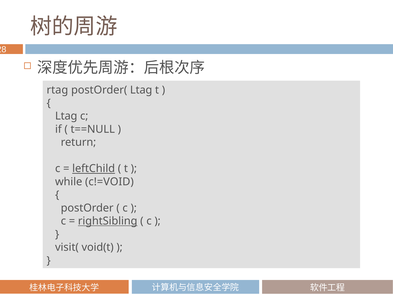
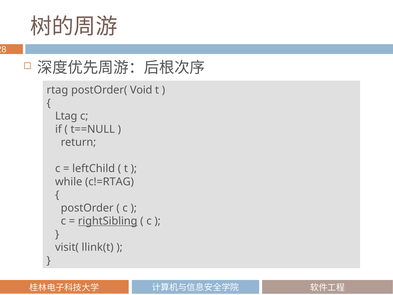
postOrder( Ltag: Ltag -> Void
leftChild underline: present -> none
c!=VOID: c!=VOID -> c!=RTAG
void(t: void(t -> llink(t
